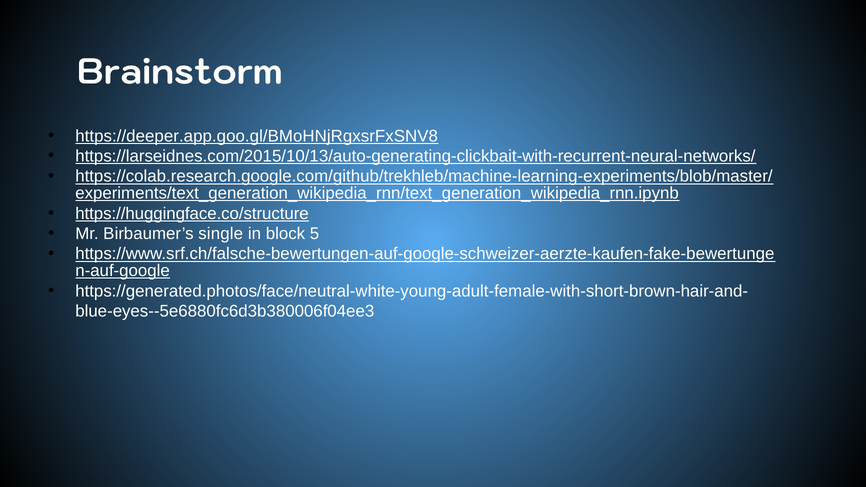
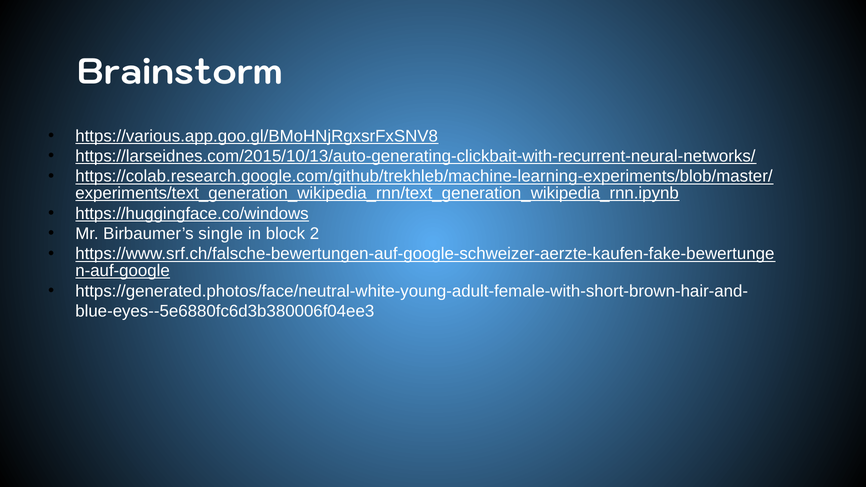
https://deeper.app.goo.gl/BMoHNjRgxsrFxSNV8: https://deeper.app.goo.gl/BMoHNjRgxsrFxSNV8 -> https://various.app.goo.gl/BMoHNjRgxsrFxSNV8
https://huggingface.co/structure: https://huggingface.co/structure -> https://huggingface.co/windows
5: 5 -> 2
